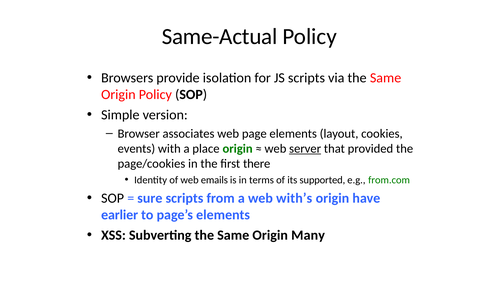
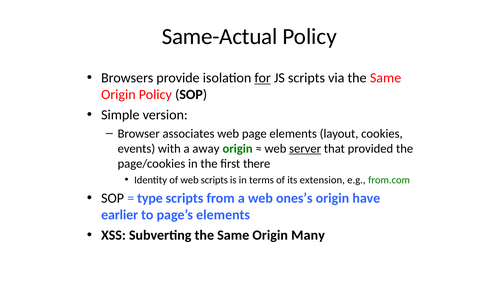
for underline: none -> present
place: place -> away
web emails: emails -> scripts
supported: supported -> extension
sure: sure -> type
with’s: with’s -> ones’s
